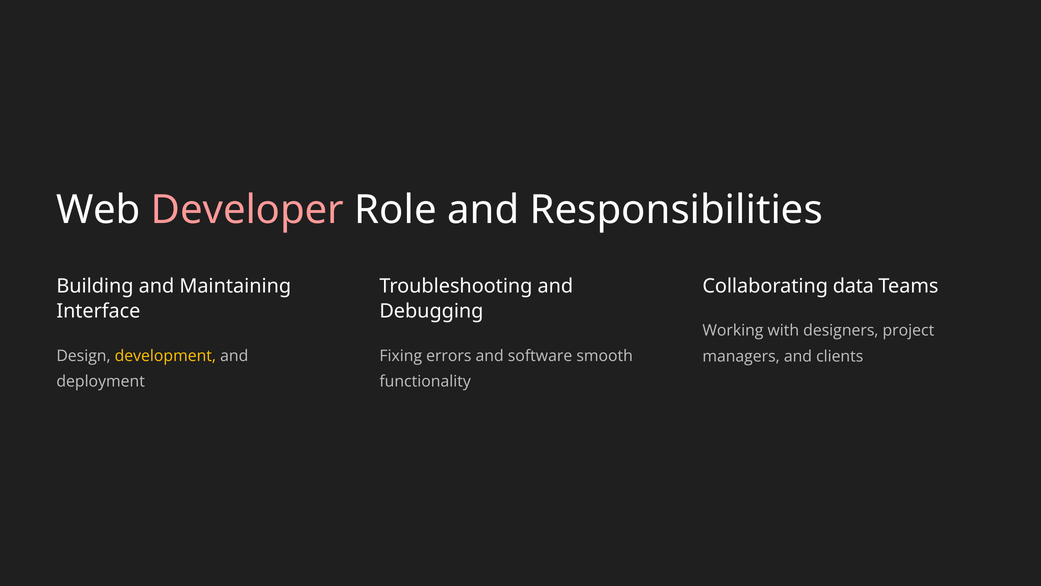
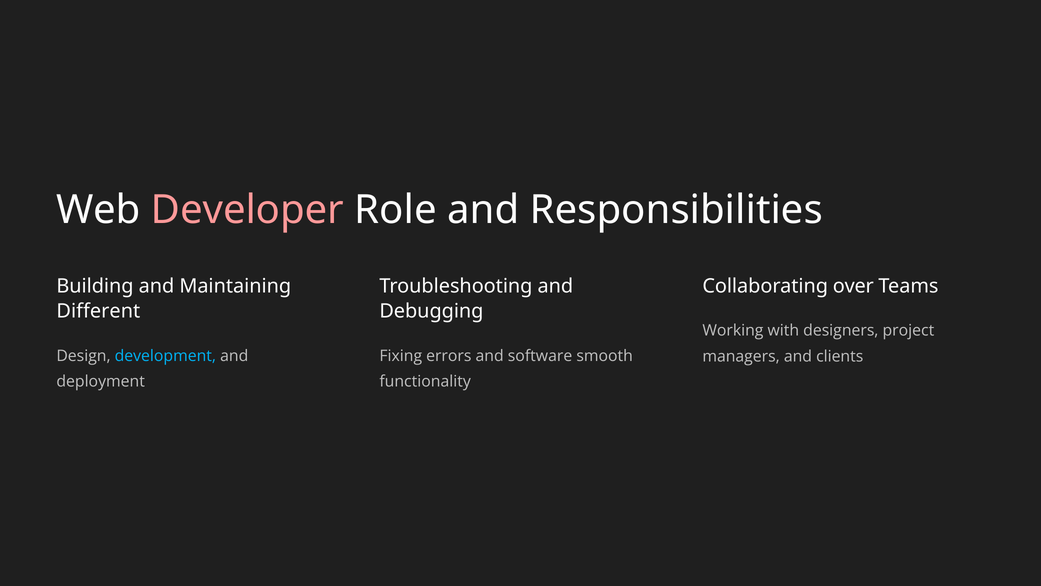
data: data -> over
Interface: Interface -> Different
development colour: yellow -> light blue
